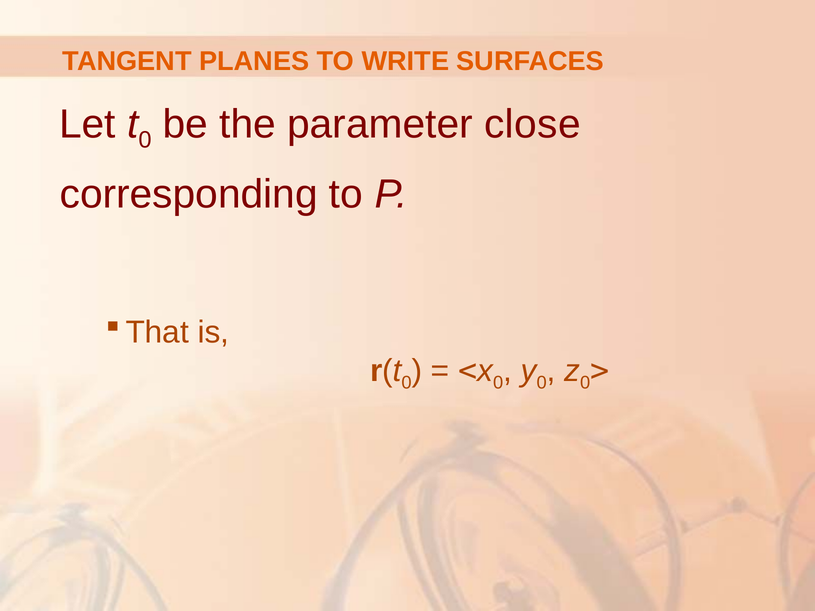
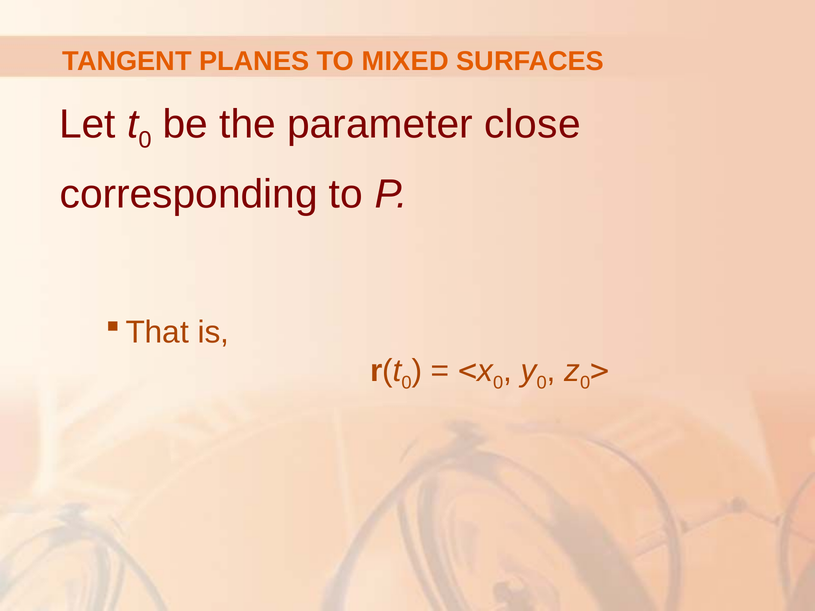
WRITE: WRITE -> MIXED
